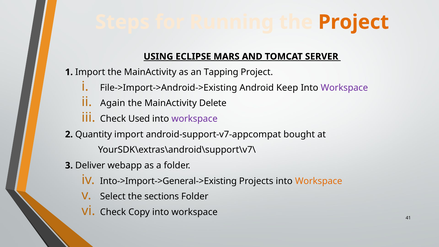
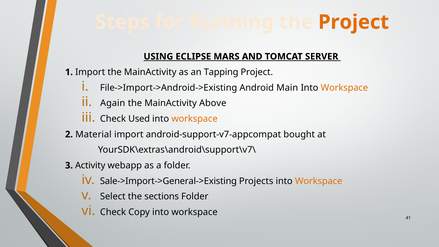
Keep: Keep -> Main
Workspace at (344, 88) colour: purple -> orange
Delete: Delete -> Above
workspace at (195, 119) colour: purple -> orange
Quantity: Quantity -> Material
Deliver: Deliver -> Activity
Into->Import->General->Existing: Into->Import->General->Existing -> Sale->Import->General->Existing
